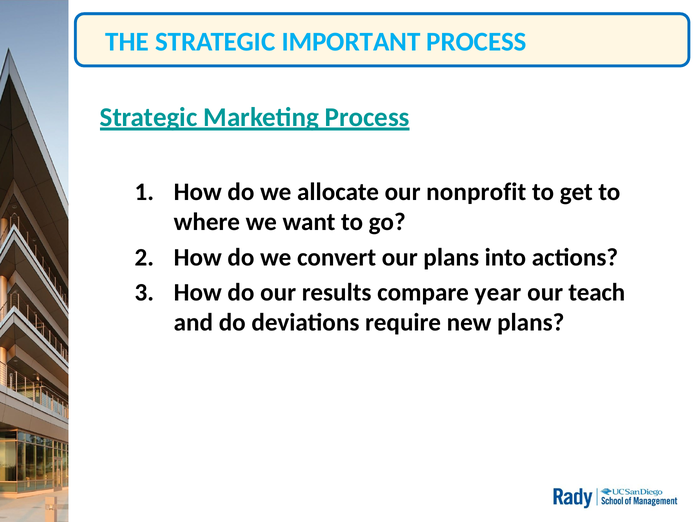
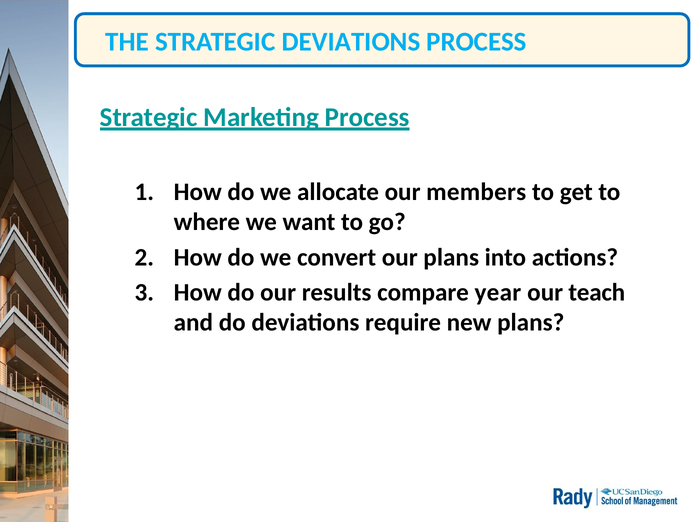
STRATEGIC IMPORTANT: IMPORTANT -> DEVIATIONS
nonprofit: nonprofit -> members
